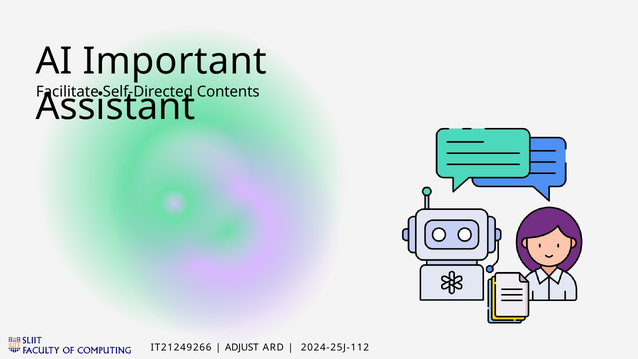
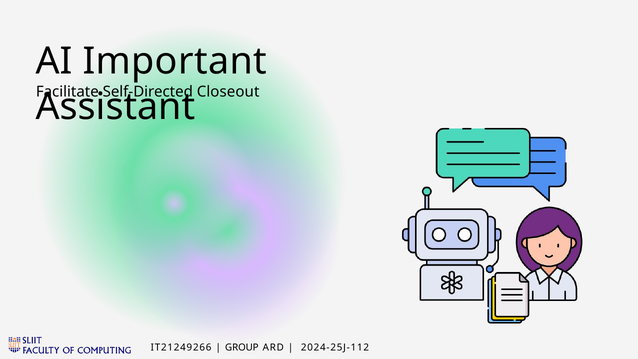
Contents: Contents -> Closeout
ADJUST: ADJUST -> GROUP
